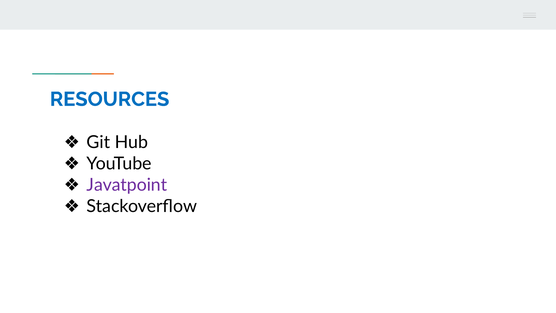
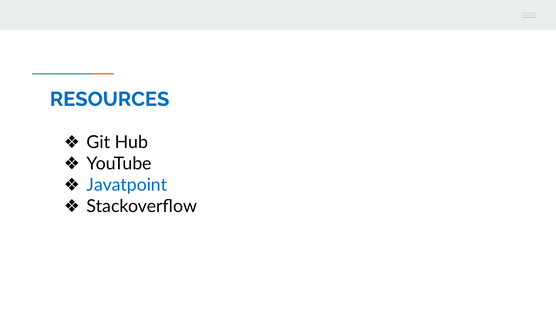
Javatpoint colour: purple -> blue
